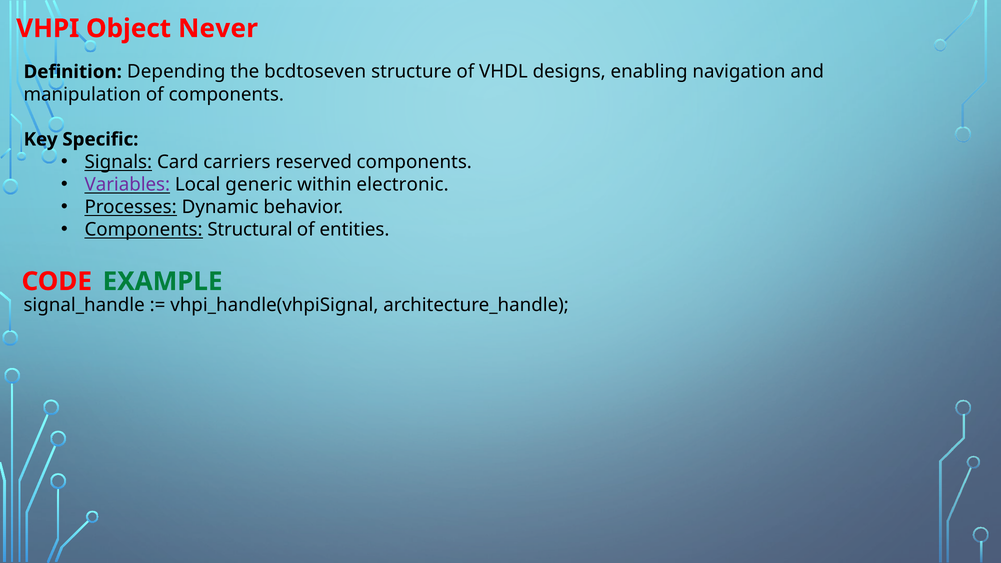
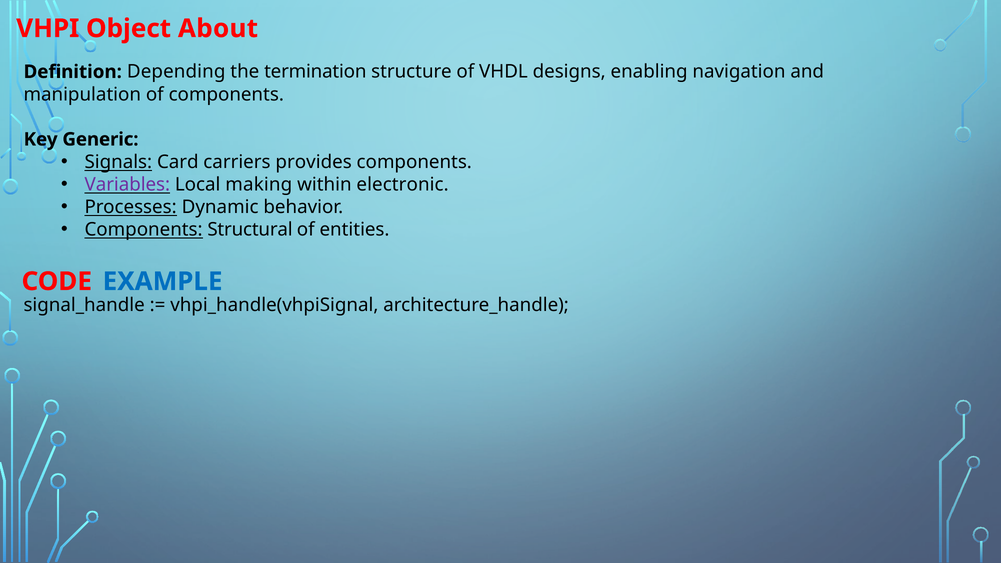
Never: Never -> About
bcdtoseven: bcdtoseven -> termination
Specific: Specific -> Generic
reserved: reserved -> provides
generic: generic -> making
EXAMPLE colour: green -> blue
